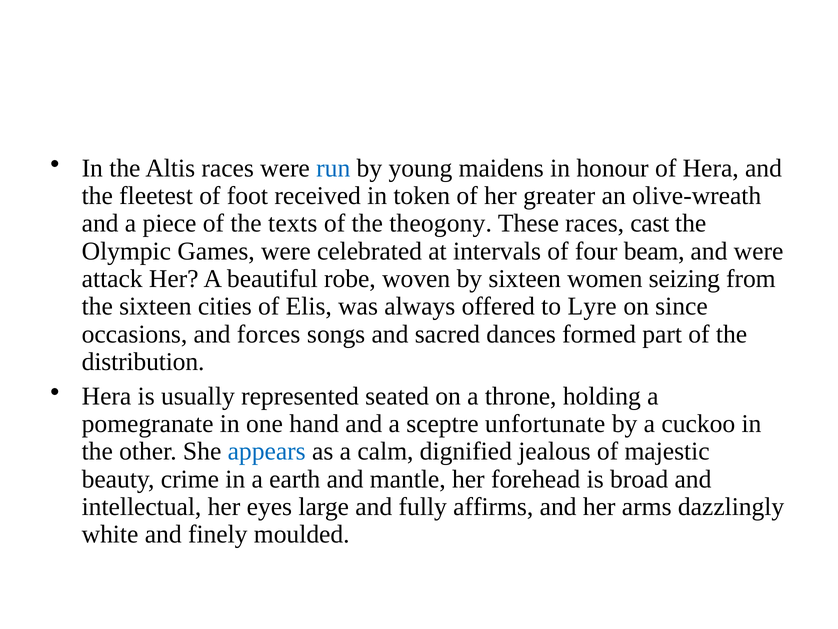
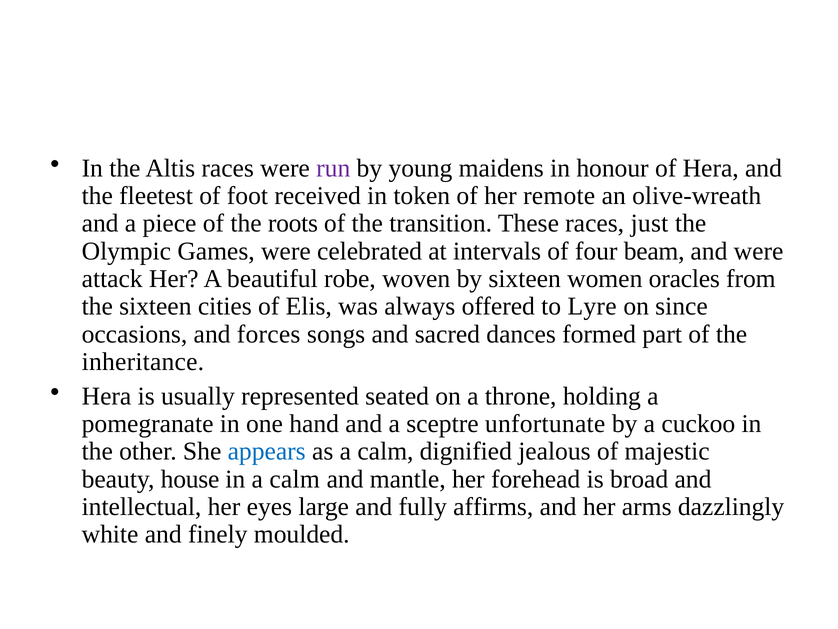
run colour: blue -> purple
greater: greater -> remote
texts: texts -> roots
theogony: theogony -> transition
cast: cast -> just
seizing: seizing -> oracles
distribution: distribution -> inheritance
crime: crime -> house
in a earth: earth -> calm
